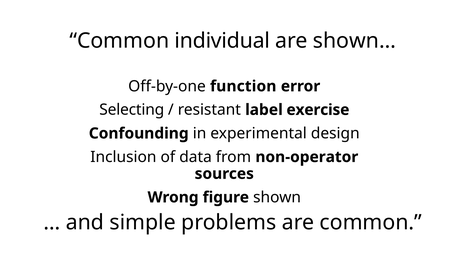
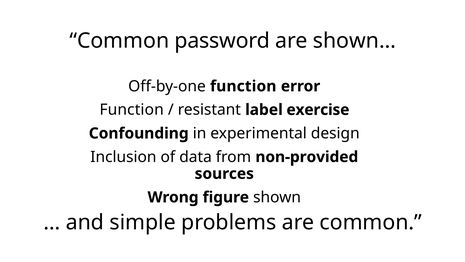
individual: individual -> password
Selecting at (132, 110): Selecting -> Function
non-operator: non-operator -> non-provided
